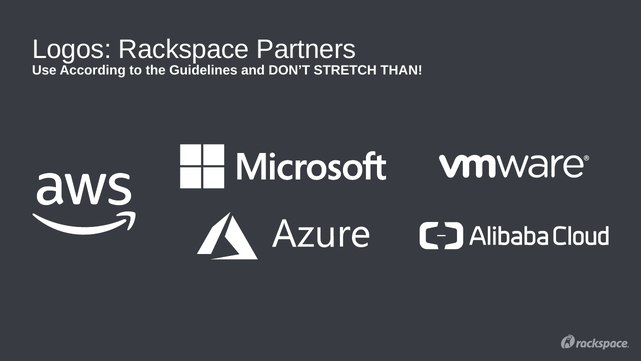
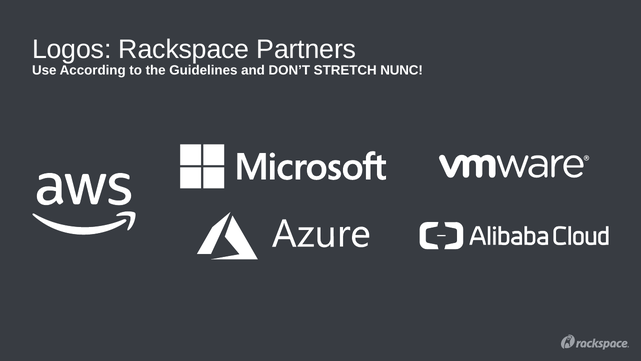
THAN: THAN -> NUNC
